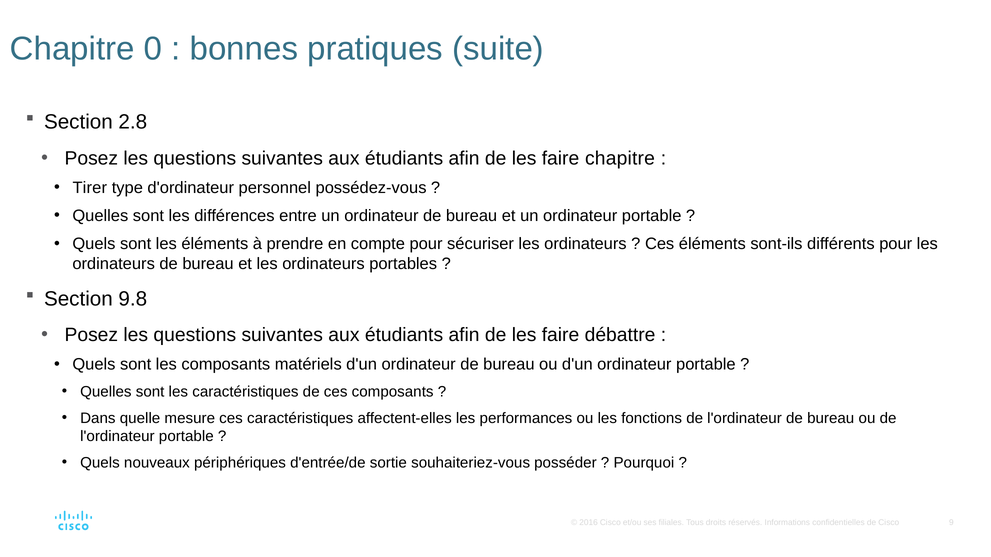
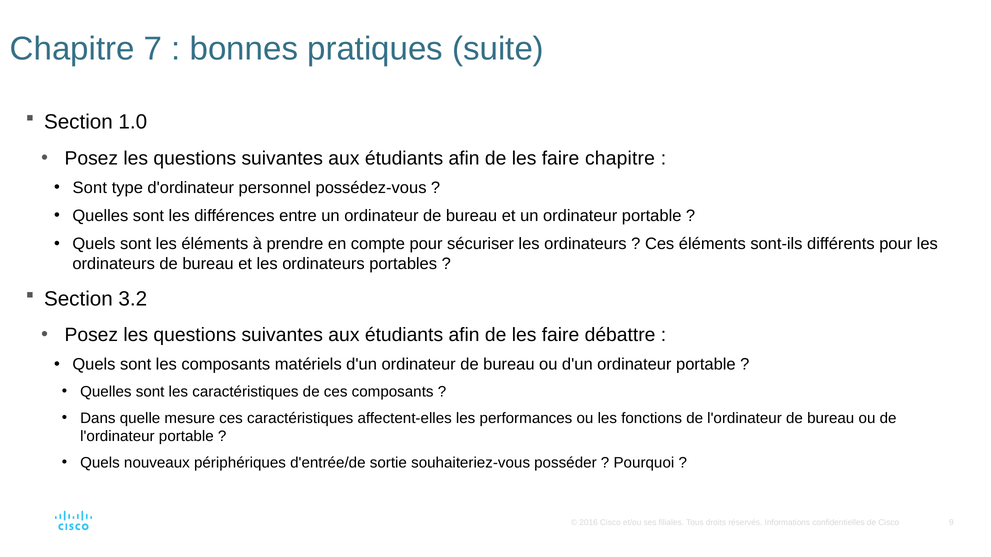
0: 0 -> 7
2.8: 2.8 -> 1.0
Tirer at (90, 188): Tirer -> Sont
9.8: 9.8 -> 3.2
